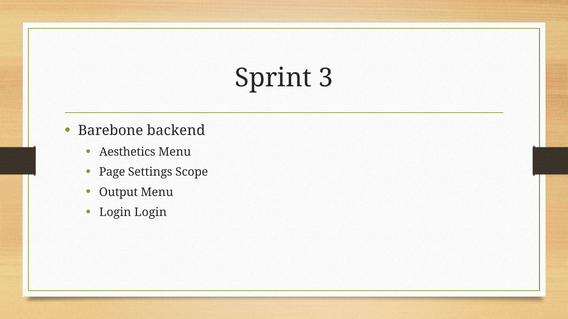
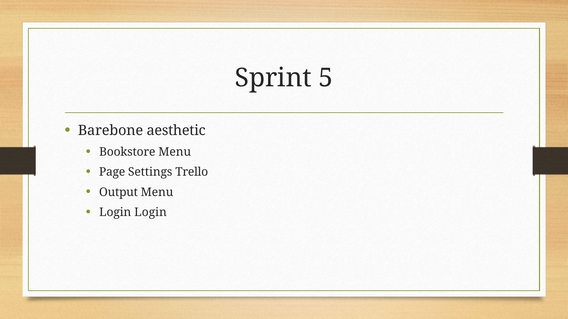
3: 3 -> 5
backend: backend -> aesthetic
Aesthetics: Aesthetics -> Bookstore
Scope: Scope -> Trello
